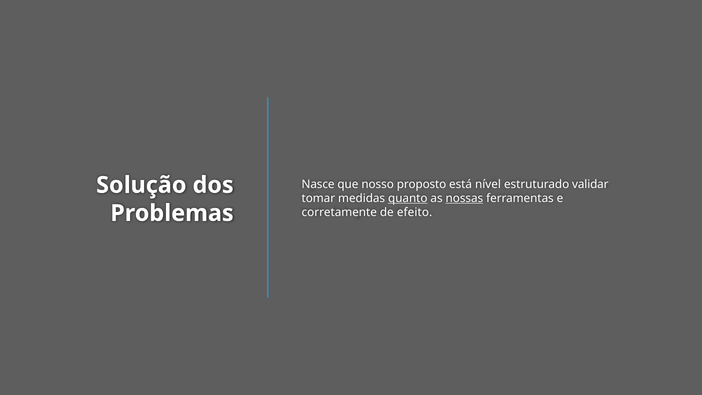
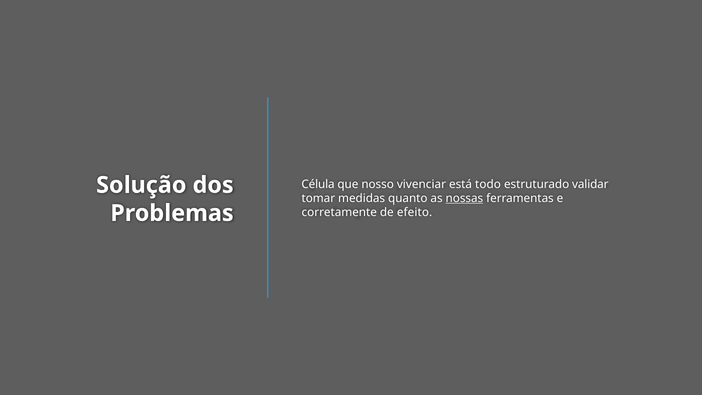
Nasce: Nasce -> Célula
proposto: proposto -> vivenciar
nível: nível -> todo
quanto underline: present -> none
